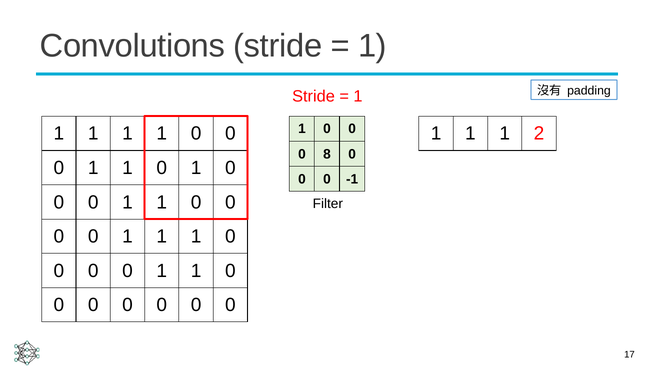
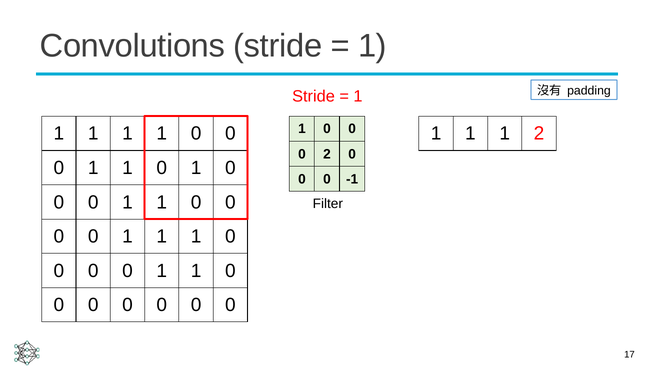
0 8: 8 -> 2
